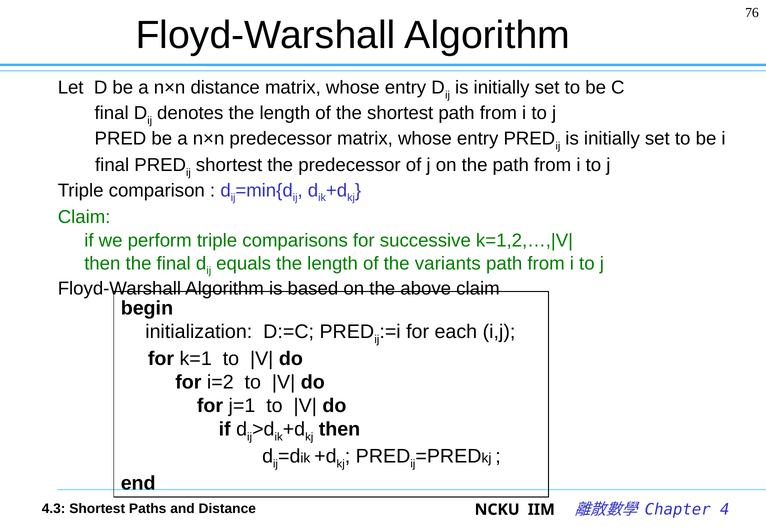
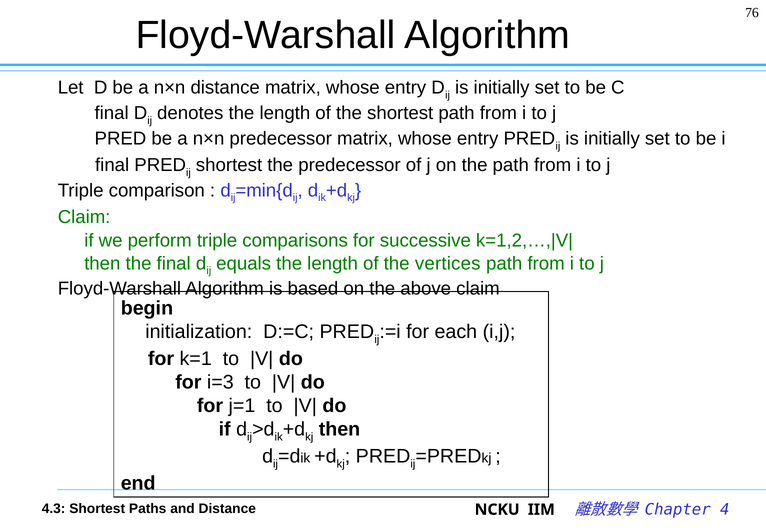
variants: variants -> vertices
i=2: i=2 -> i=3
